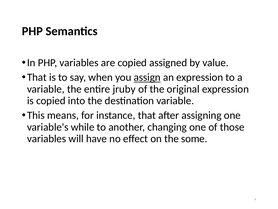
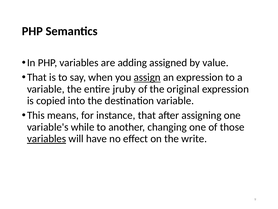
are copied: copied -> adding
variables at (47, 138) underline: none -> present
some: some -> write
